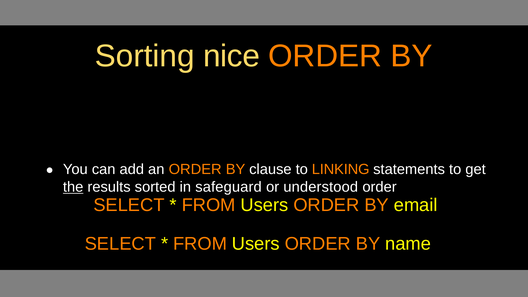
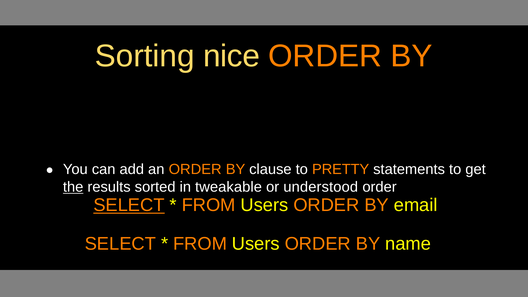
LINKING: LINKING -> PRETTY
safeguard: safeguard -> tweakable
SELECT at (129, 205) underline: none -> present
